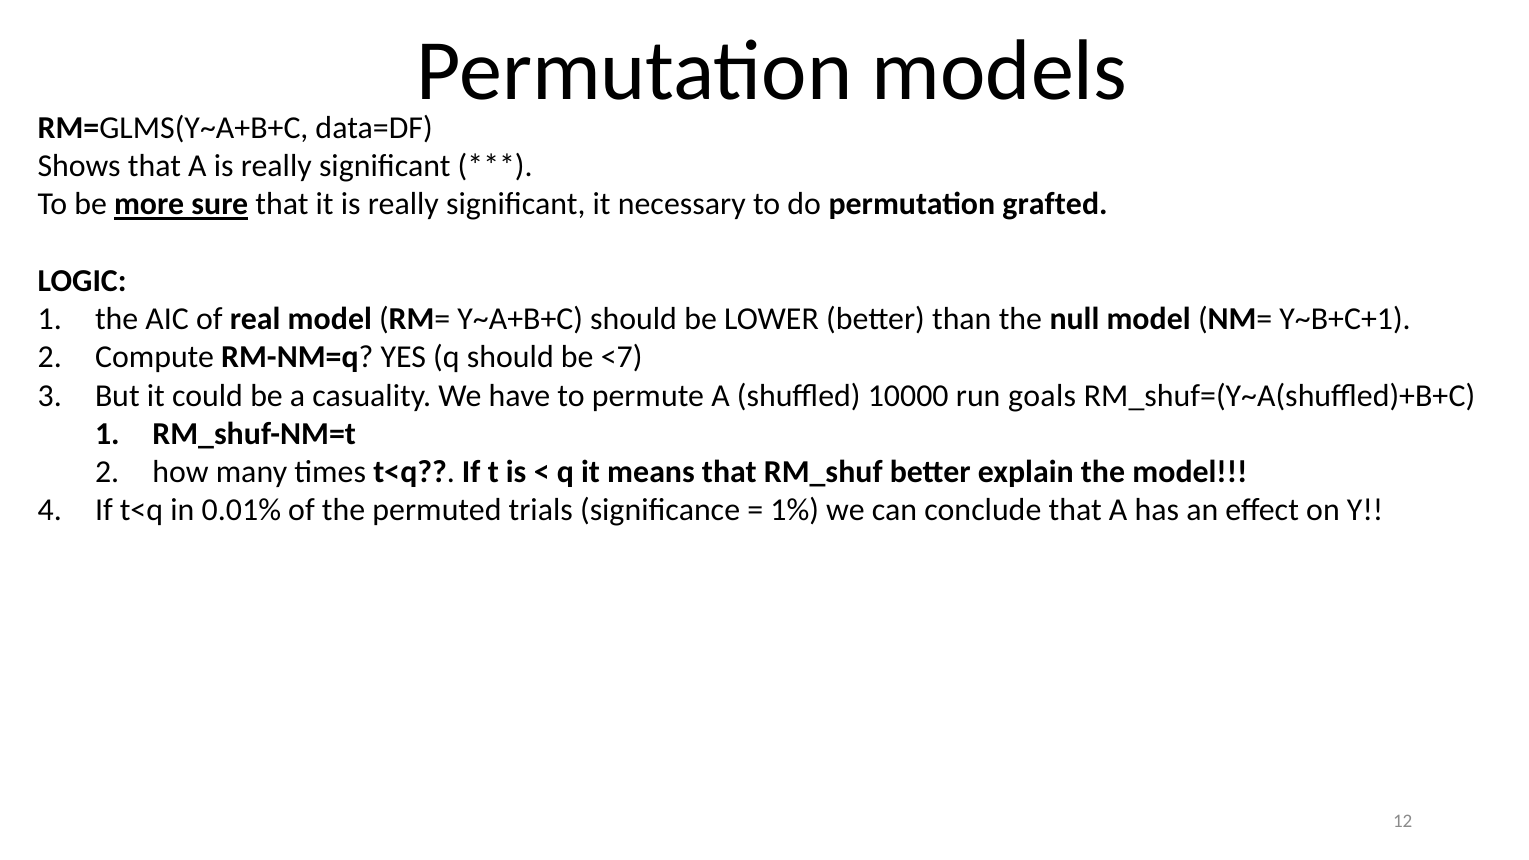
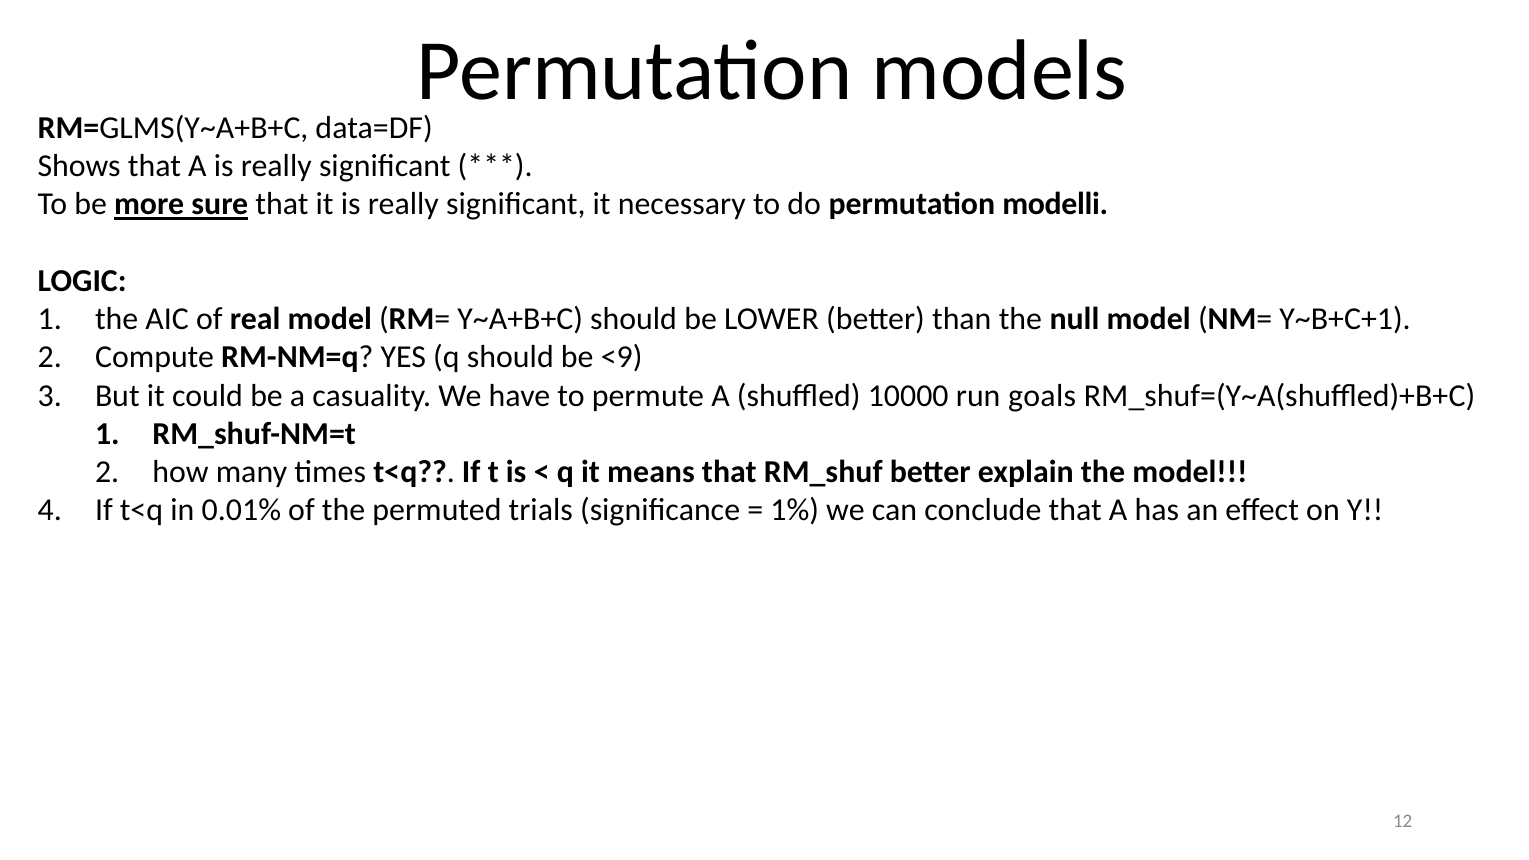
grafted: grafted -> modelli
<7: <7 -> <9
